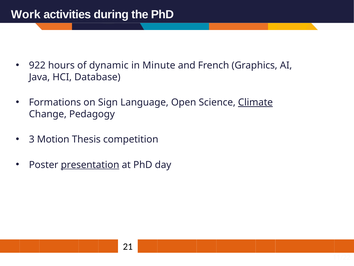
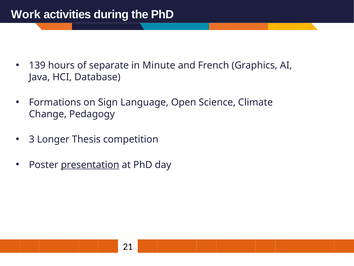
922: 922 -> 139
dynamic: dynamic -> separate
Climate underline: present -> none
Motion: Motion -> Longer
